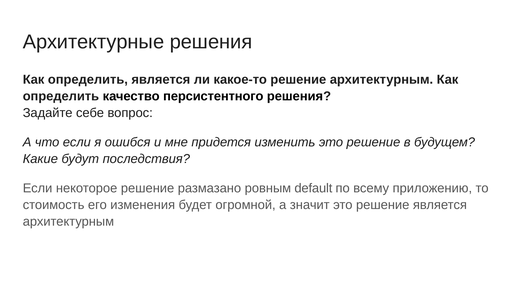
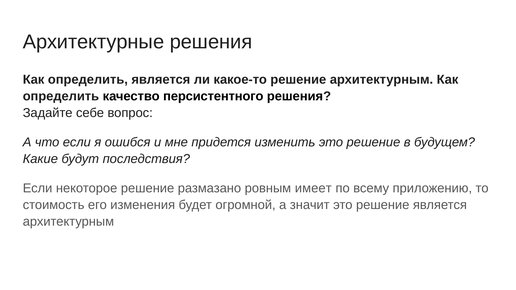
default: default -> имеет
